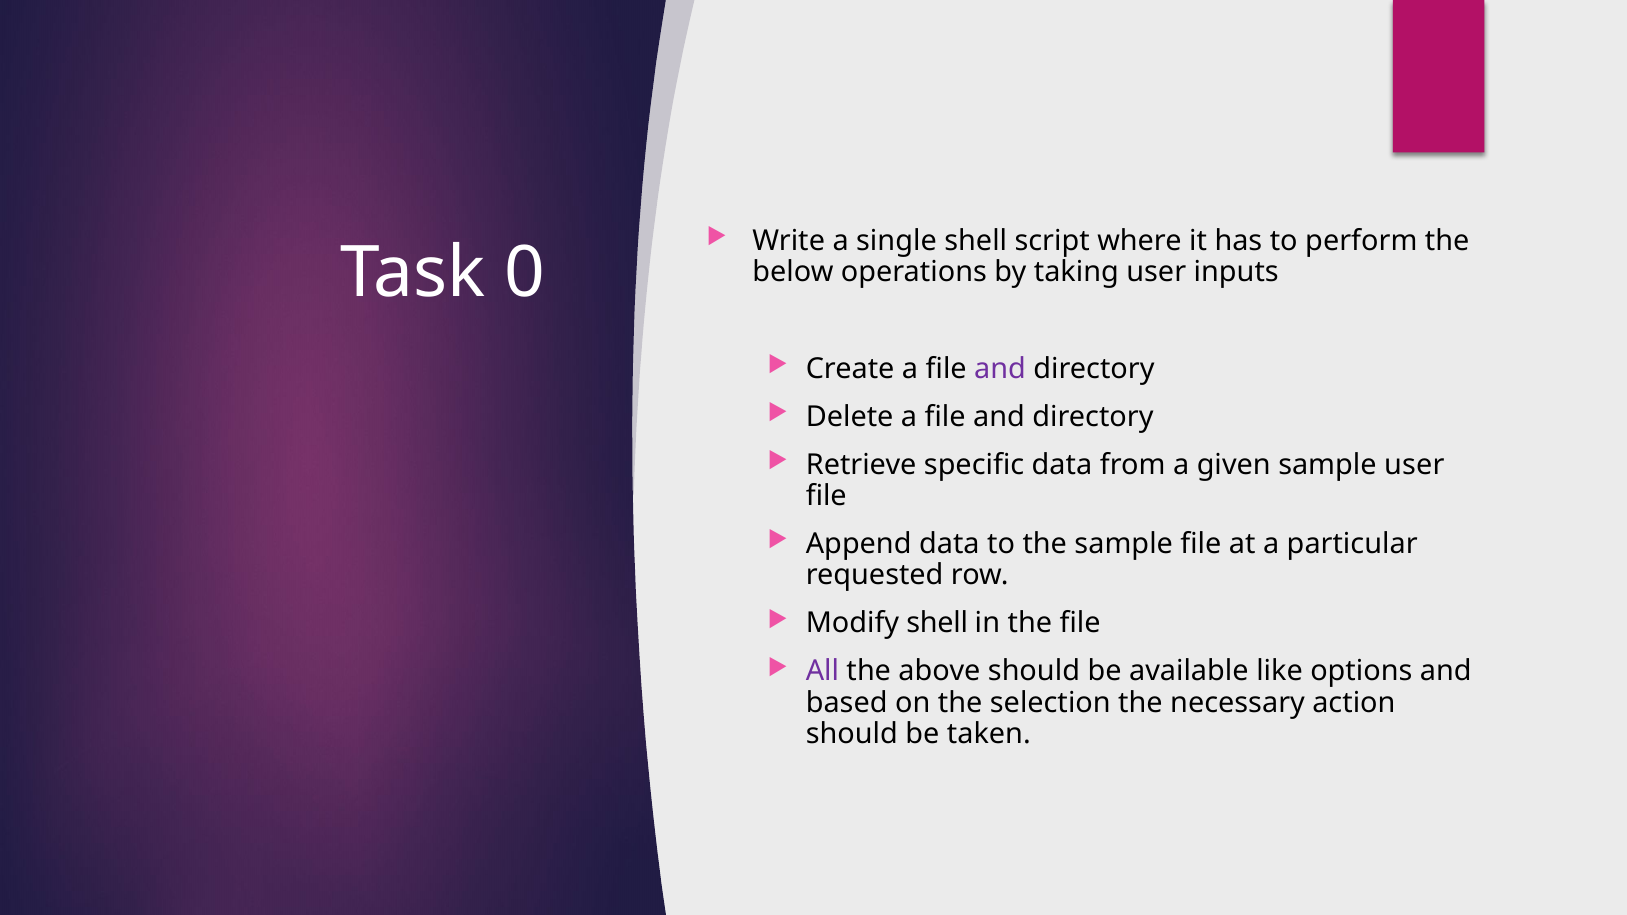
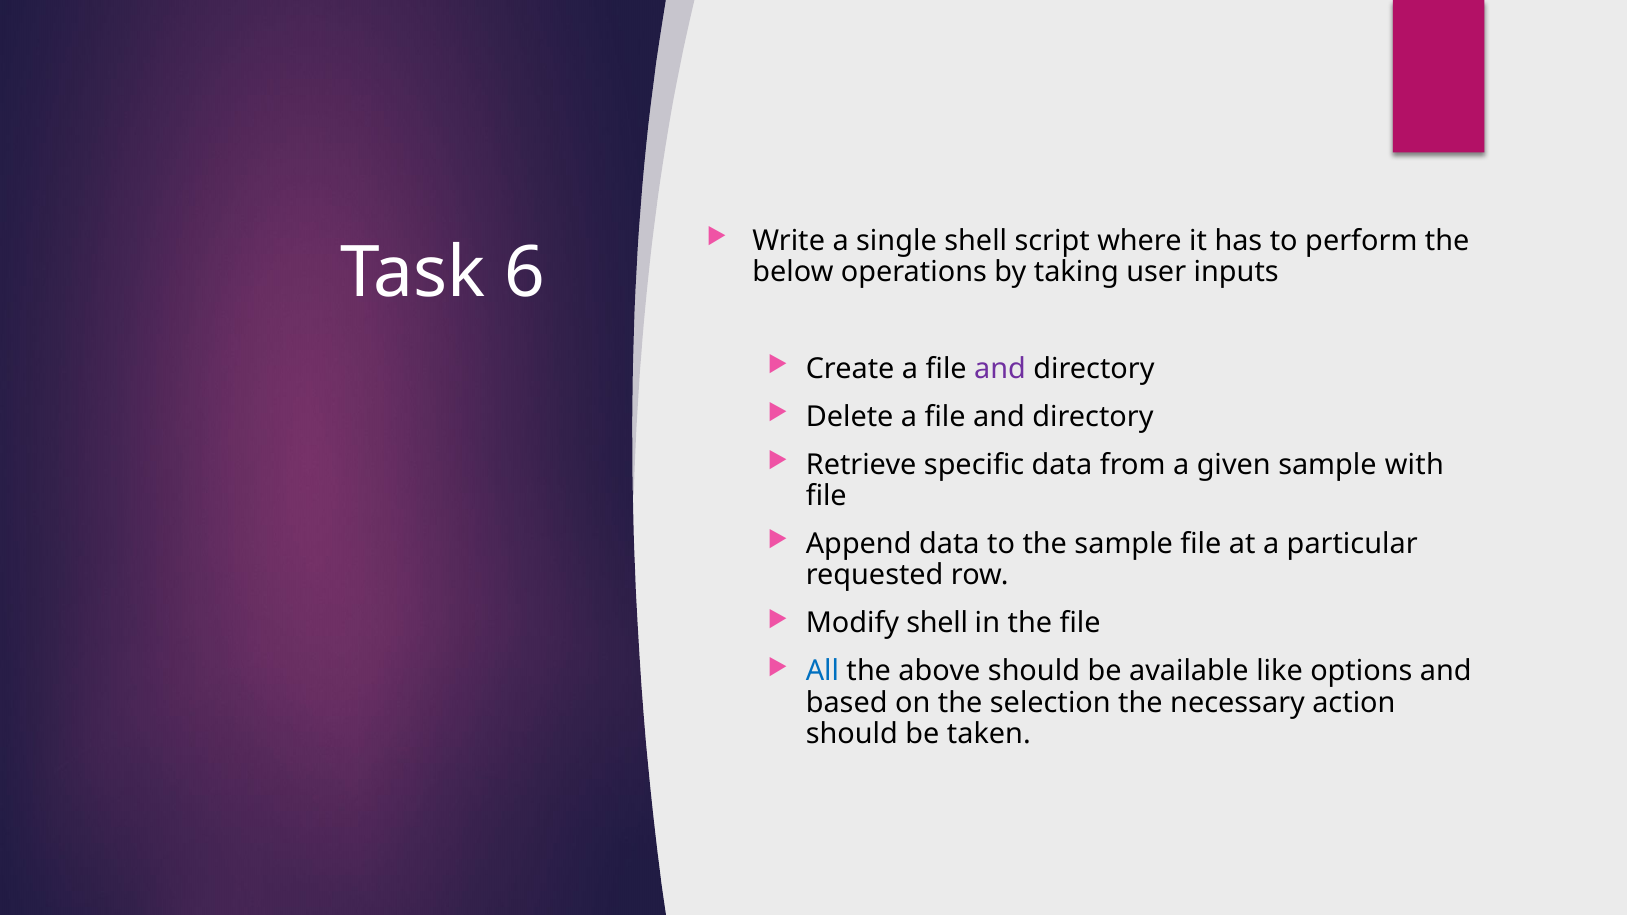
0: 0 -> 6
sample user: user -> with
All colour: purple -> blue
